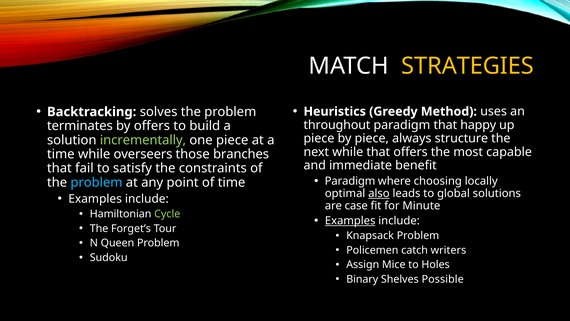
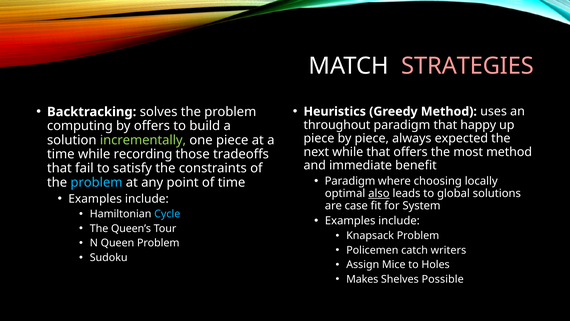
STRATEGIES colour: yellow -> pink
terminates: terminates -> computing
structure: structure -> expected
most capable: capable -> method
overseers: overseers -> recording
branches: branches -> tradeoffs
Minute: Minute -> System
Cycle colour: light green -> light blue
Examples at (350, 221) underline: present -> none
Forget’s: Forget’s -> Queen’s
Binary: Binary -> Makes
